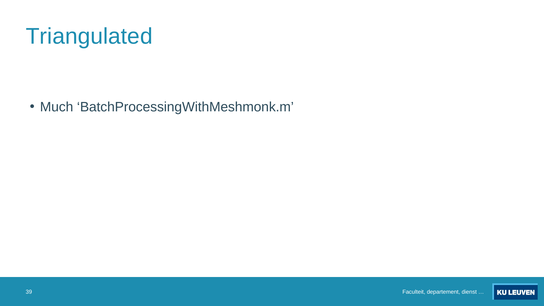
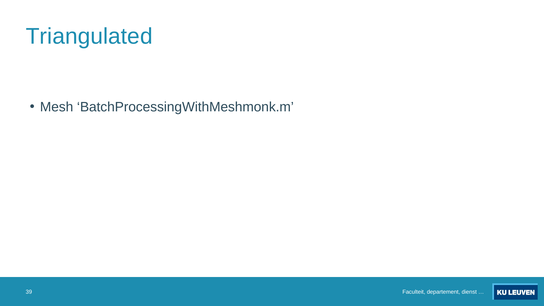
Much: Much -> Mesh
